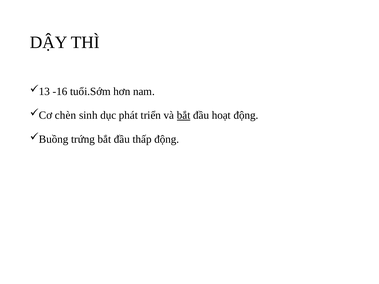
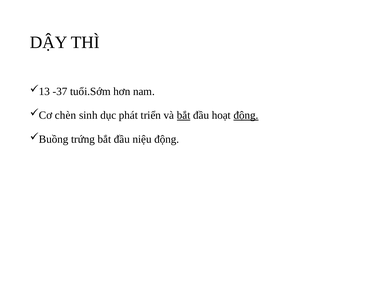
-16: -16 -> -37
động at (246, 115) underline: none -> present
thấp: thấp -> niệu
